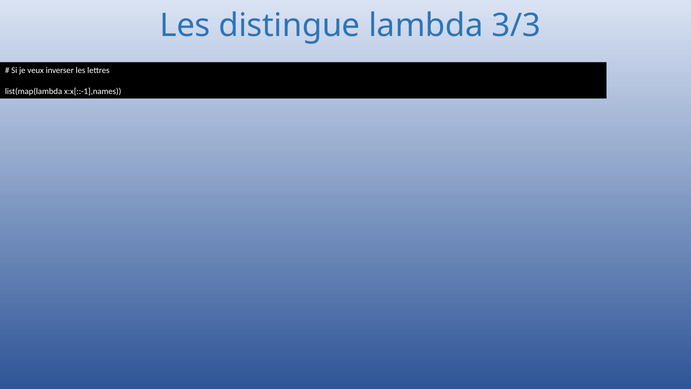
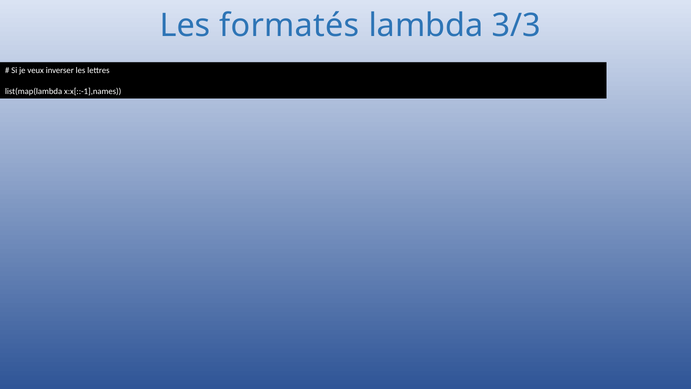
distingue: distingue -> formatés
